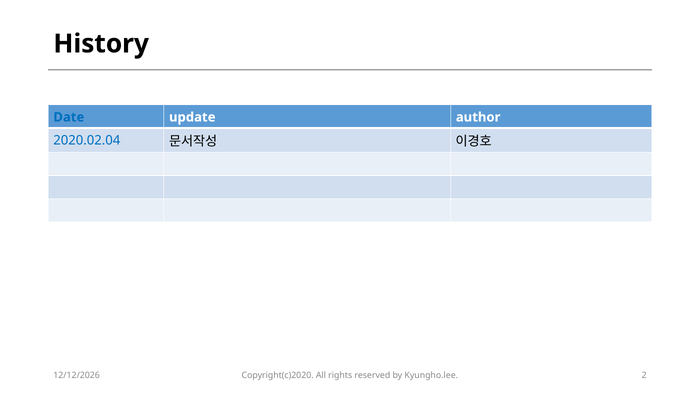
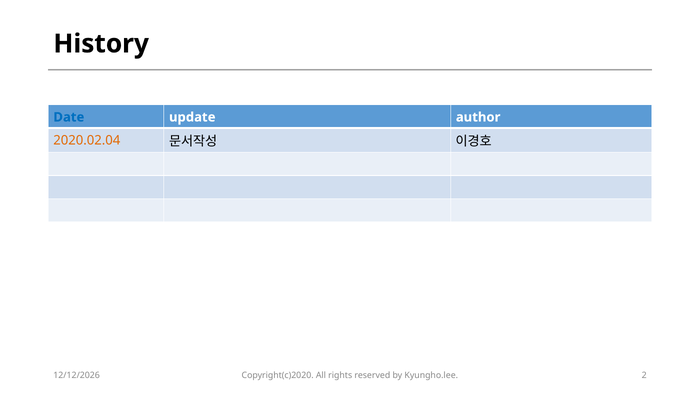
2020.02.04 colour: blue -> orange
